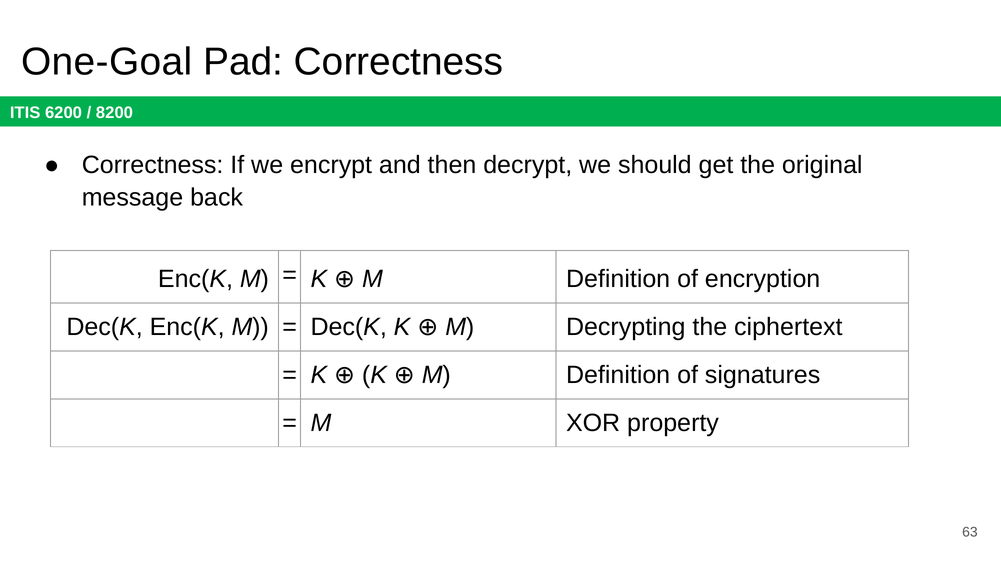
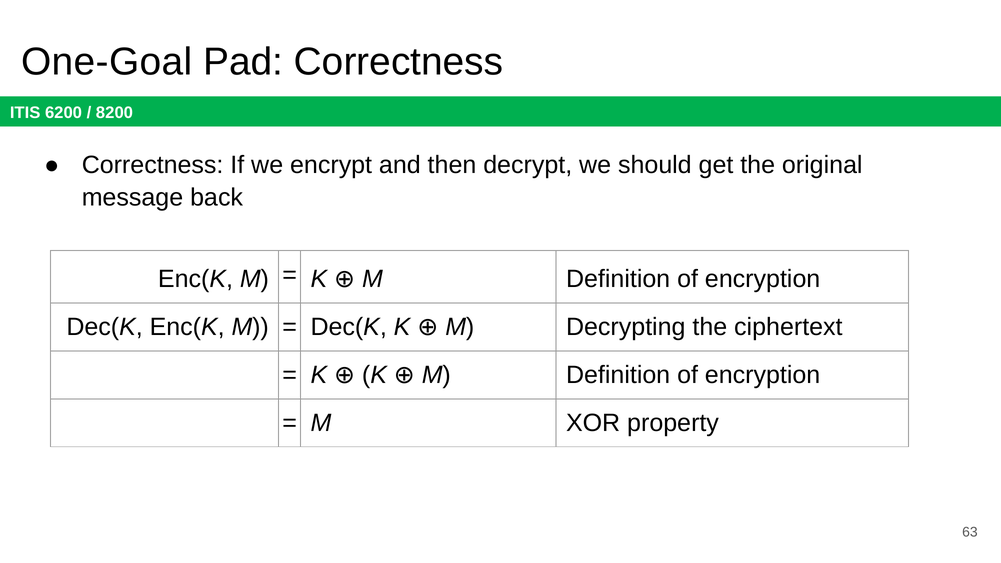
signatures at (763, 375): signatures -> encryption
